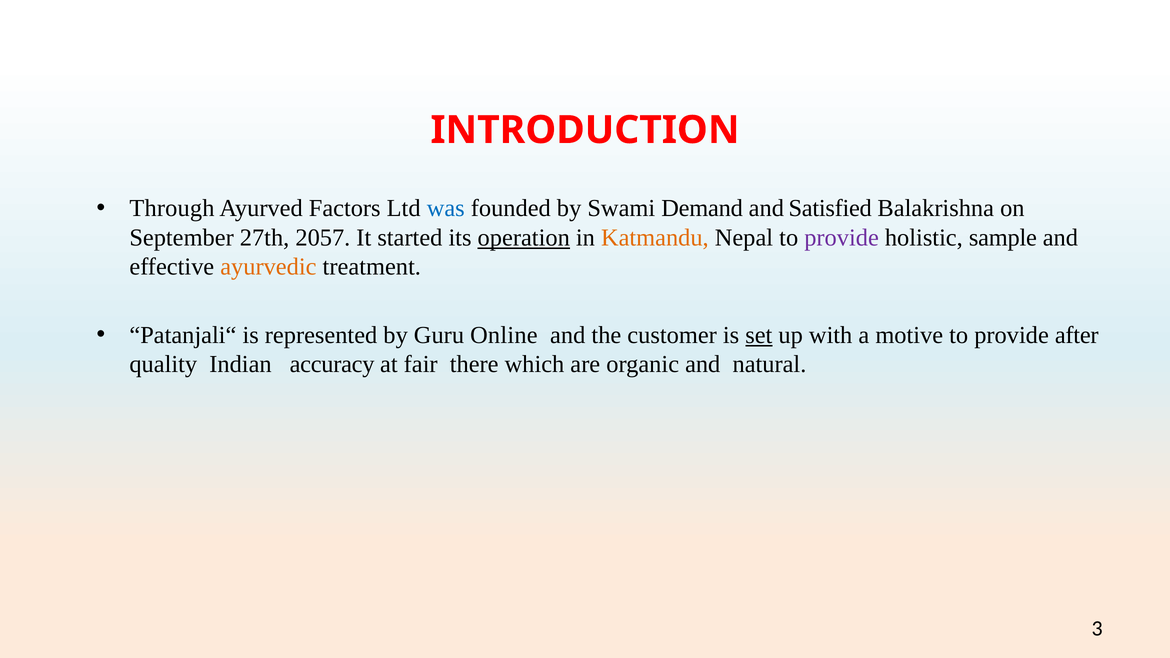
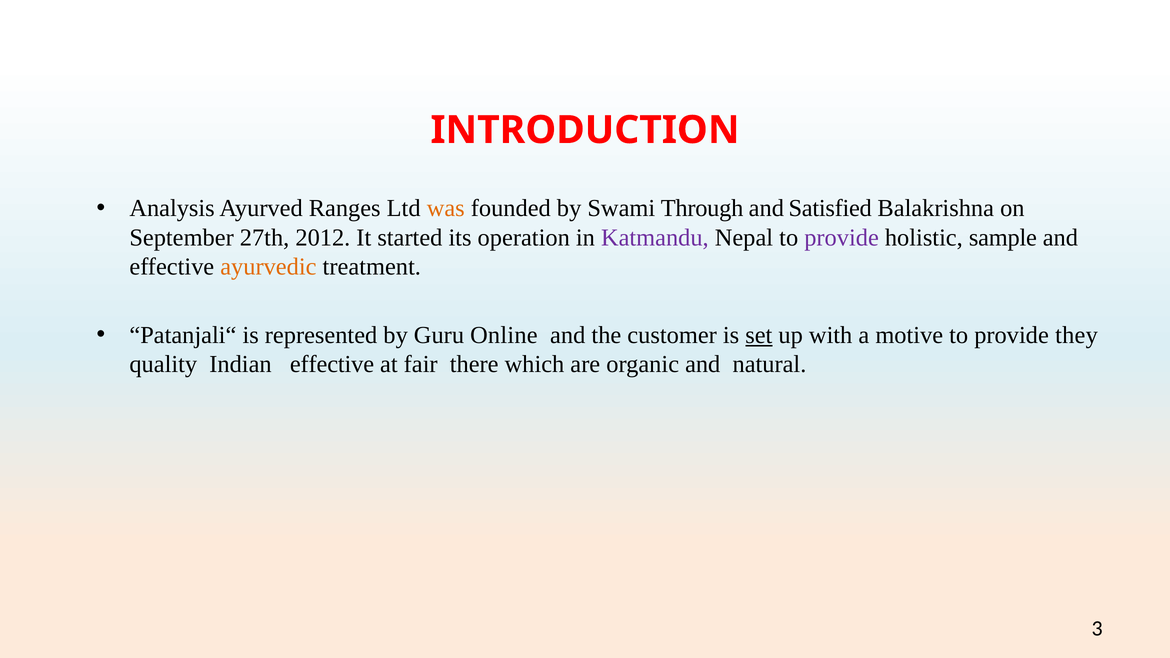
Through: Through -> Analysis
Factors: Factors -> Ranges
was colour: blue -> orange
Demand: Demand -> Through
2057: 2057 -> 2012
operation underline: present -> none
Katmandu colour: orange -> purple
after: after -> they
Indian accuracy: accuracy -> effective
